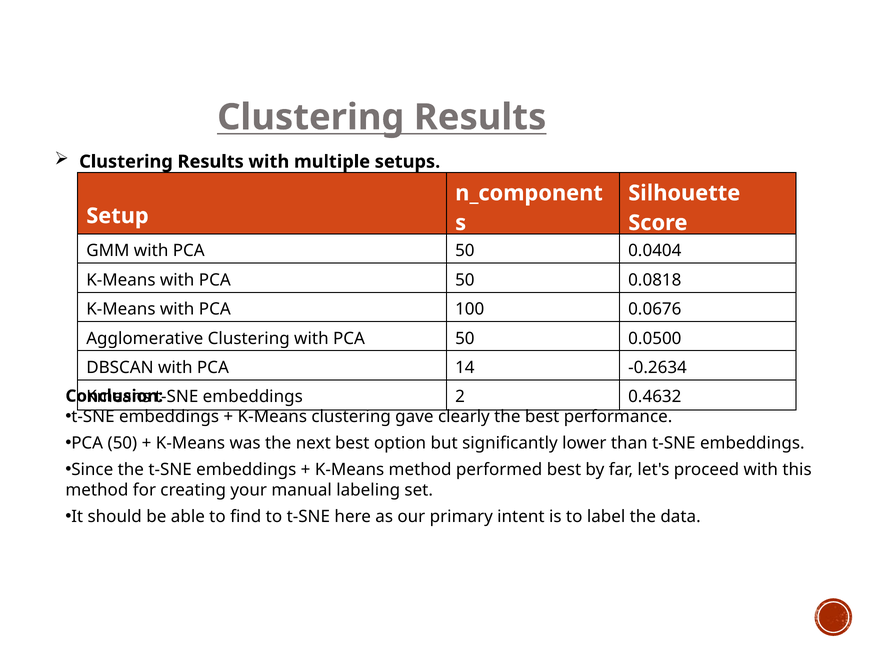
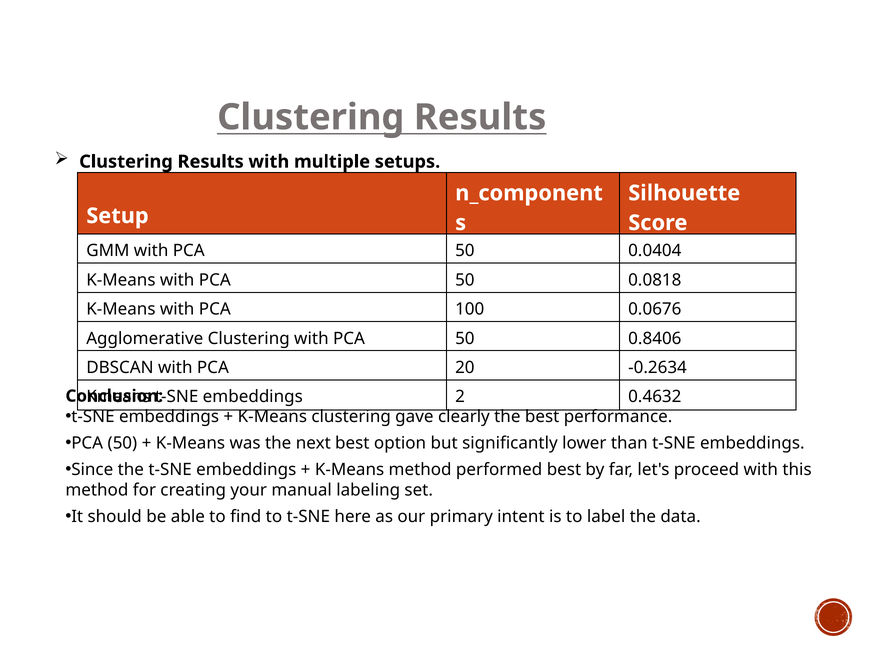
0.0500: 0.0500 -> 0.8406
14: 14 -> 20
